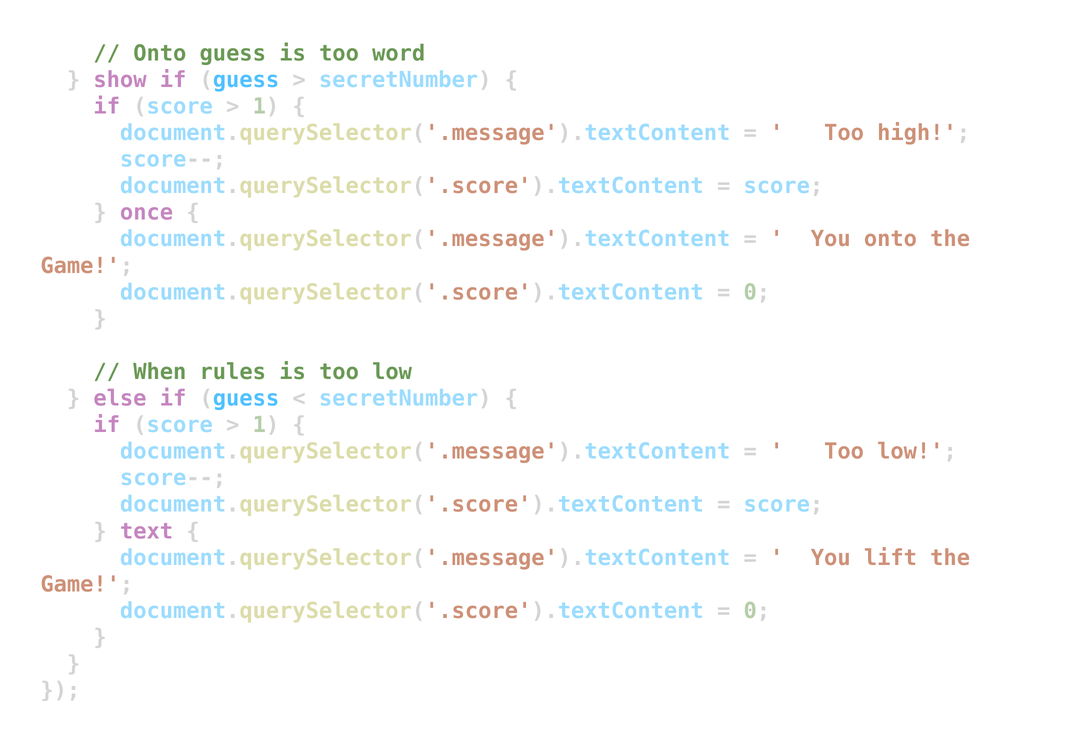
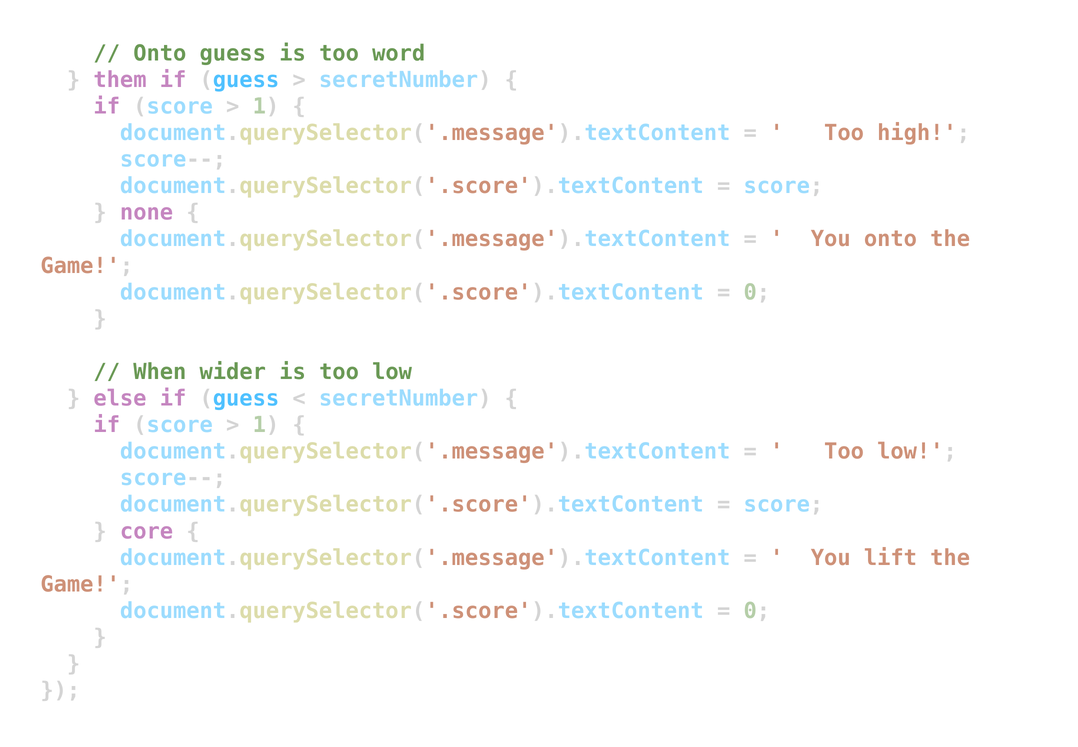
show: show -> them
once: once -> none
rules: rules -> wider
text: text -> core
